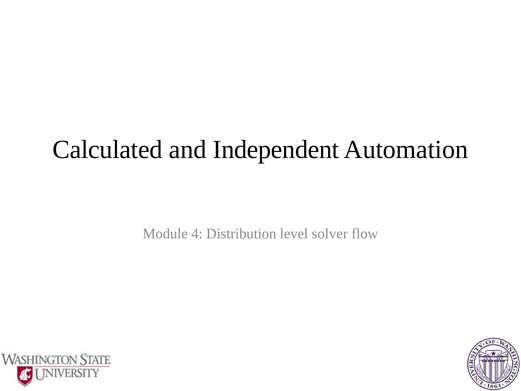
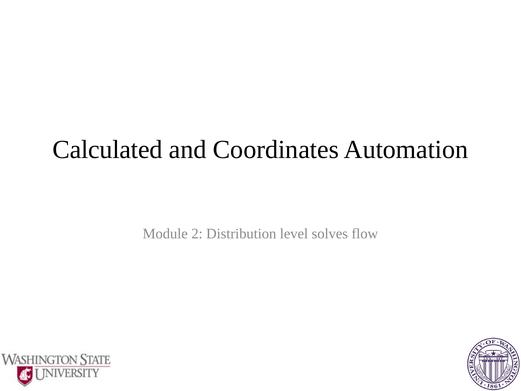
Independent: Independent -> Coordinates
4: 4 -> 2
solver: solver -> solves
